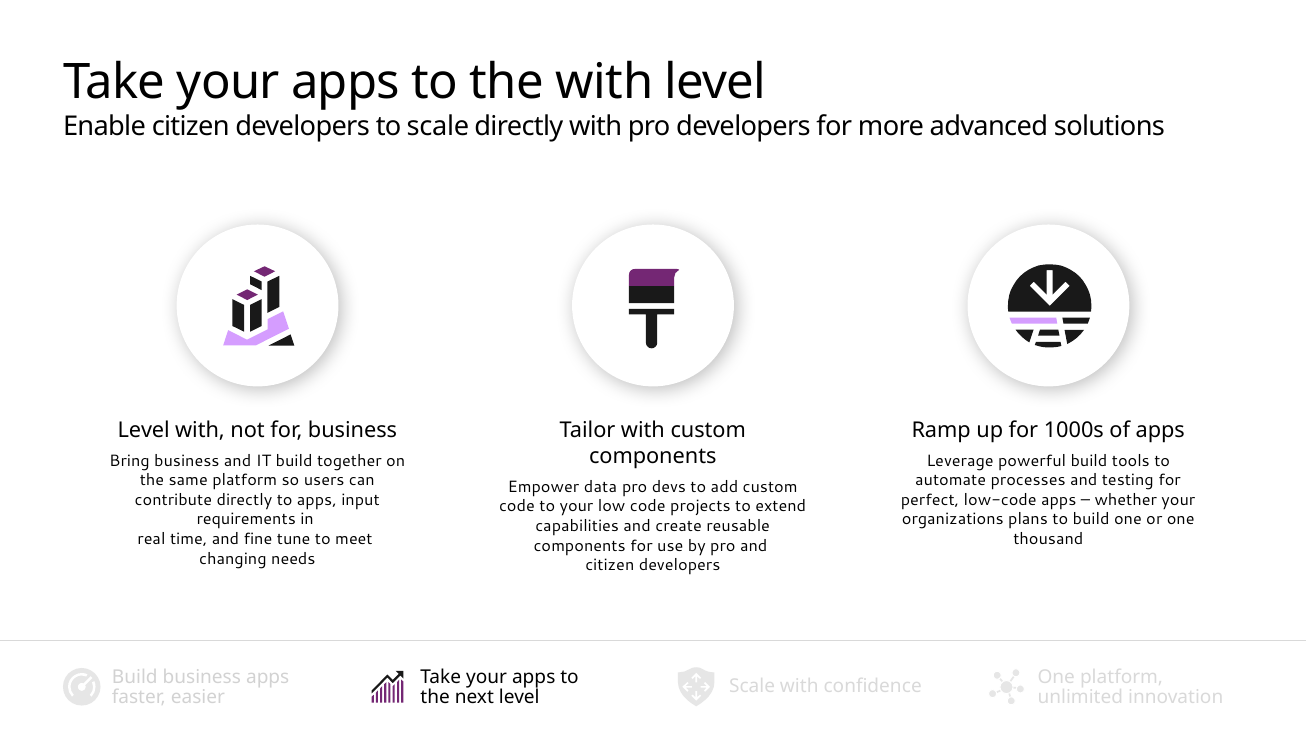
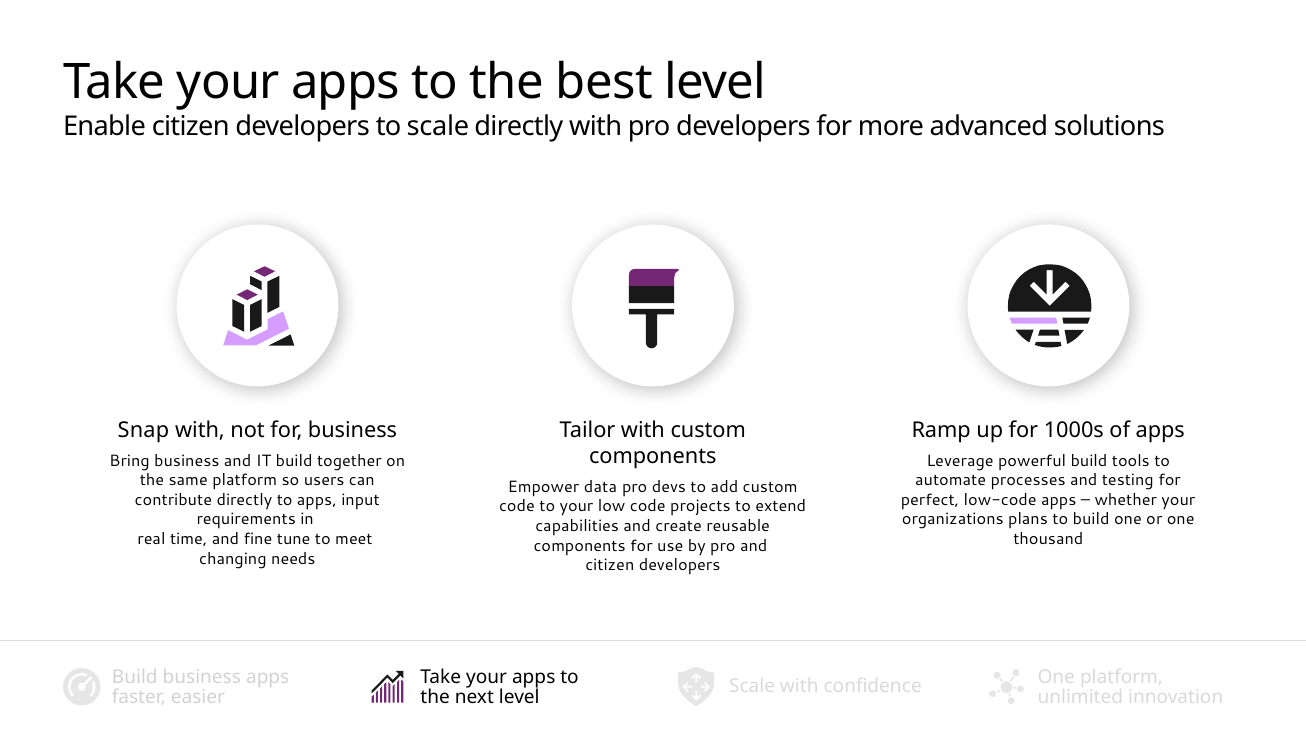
the with: with -> best
Level at (144, 430): Level -> Snap
